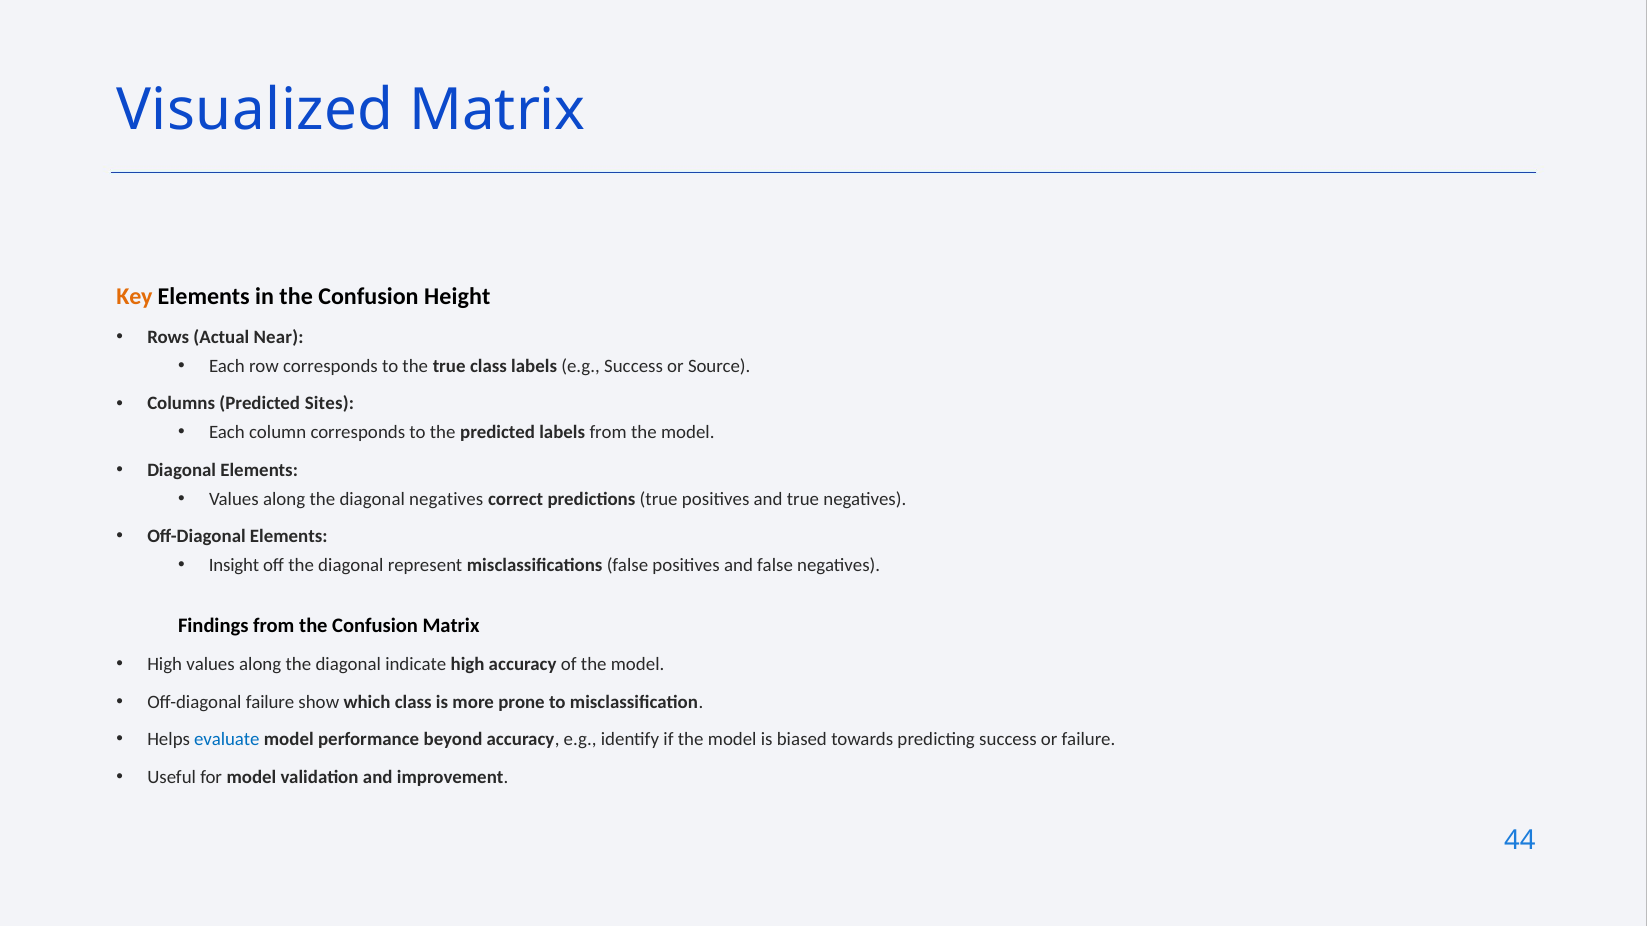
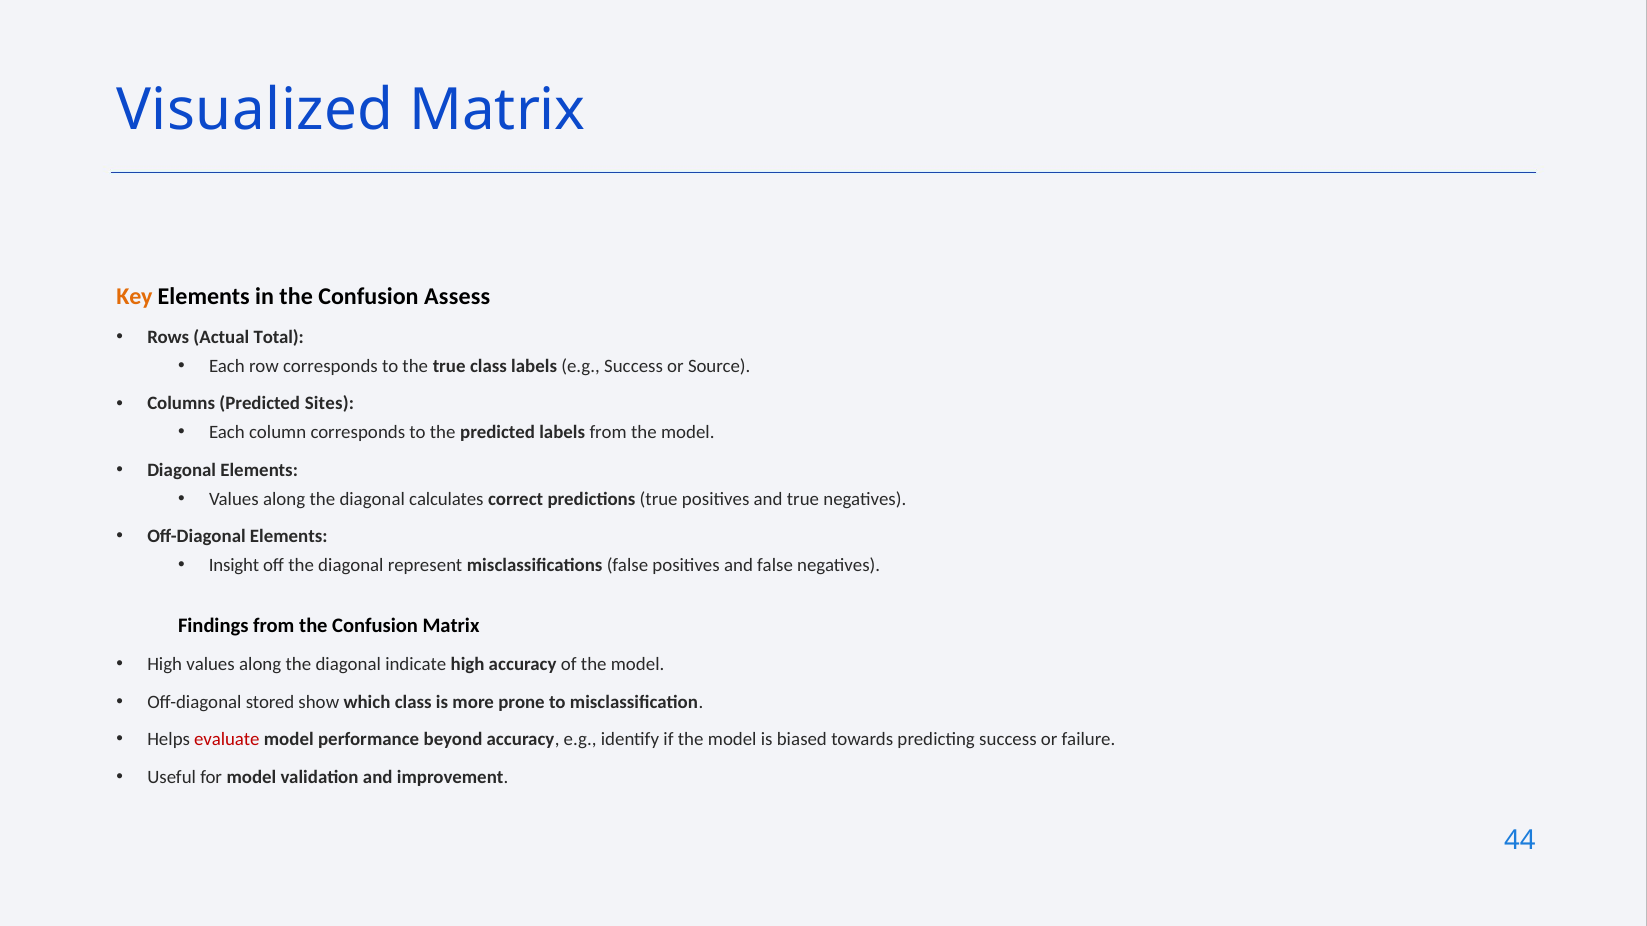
Height: Height -> Assess
Near: Near -> Total
diagonal negatives: negatives -> calculates
Off-diagonal failure: failure -> stored
evaluate colour: blue -> red
